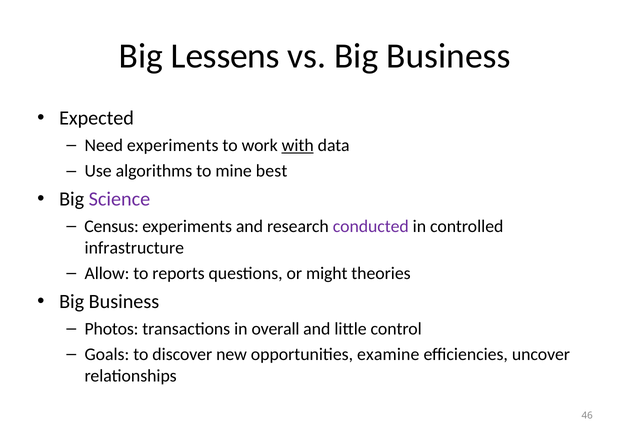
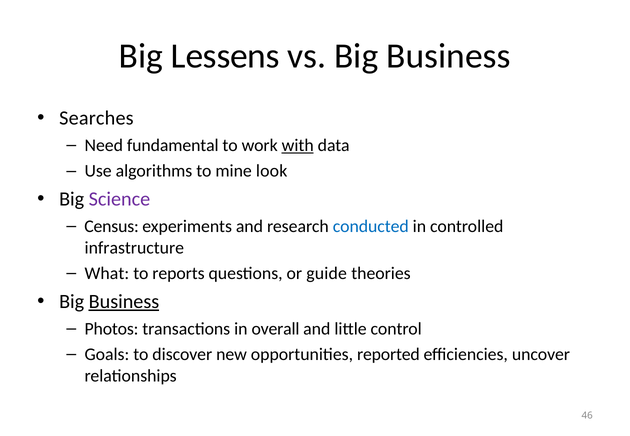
Expected: Expected -> Searches
Need experiments: experiments -> fundamental
best: best -> look
conducted colour: purple -> blue
Allow: Allow -> What
might: might -> guide
Business at (124, 302) underline: none -> present
examine: examine -> reported
